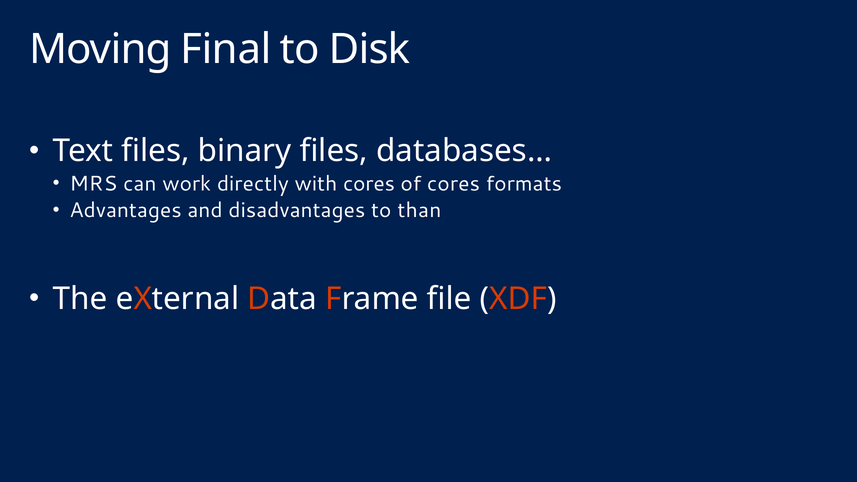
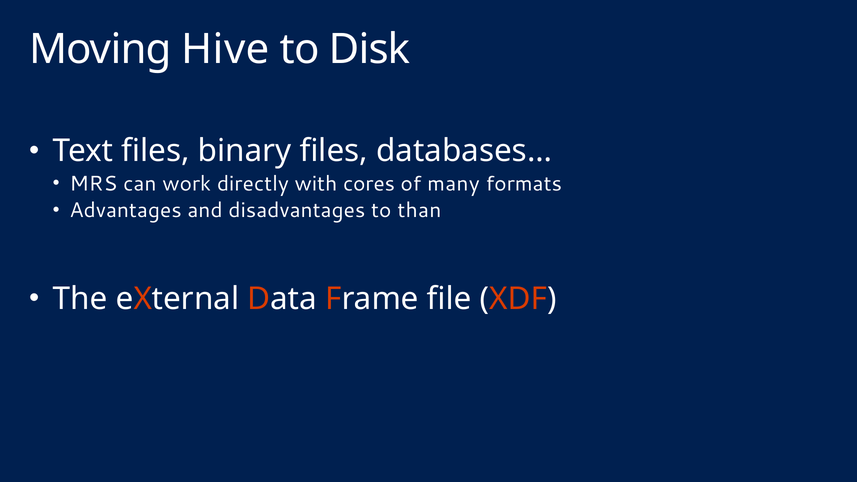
Final: Final -> Hive
of cores: cores -> many
